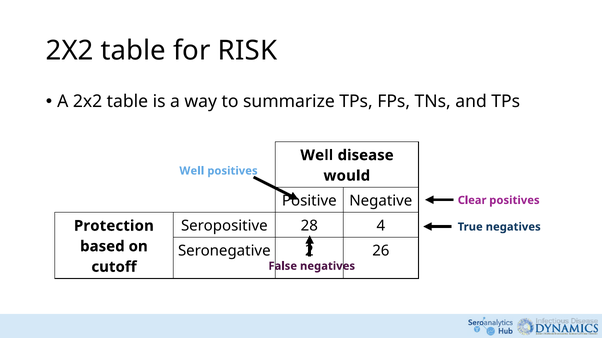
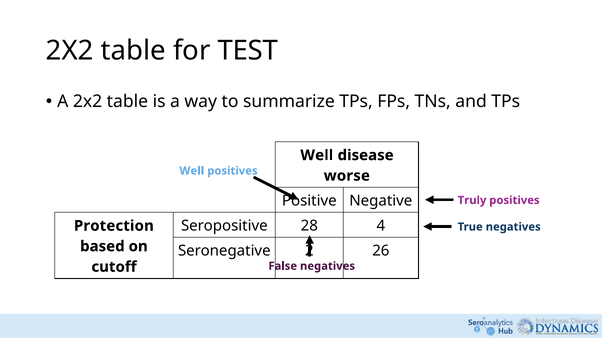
RISK: RISK -> TEST
would: would -> worse
Clear: Clear -> Truly
